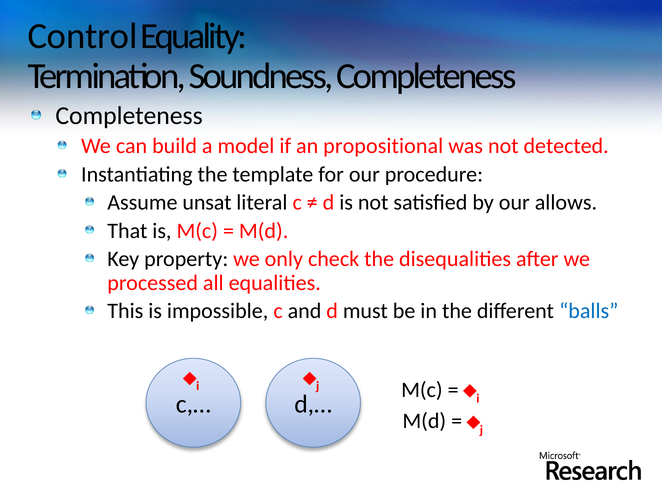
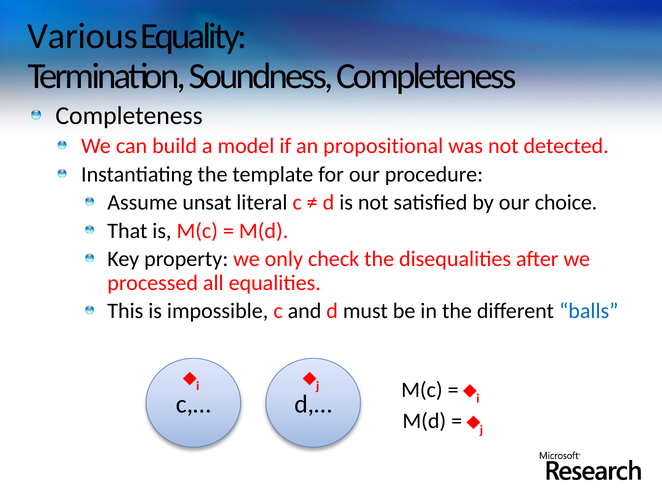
Control: Control -> Various
allows: allows -> choice
